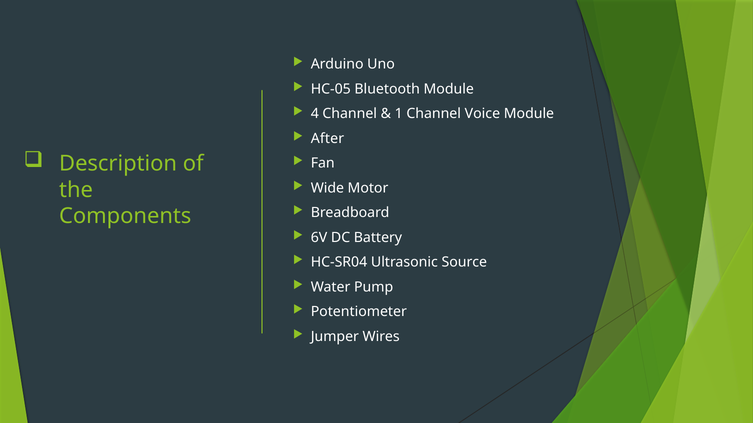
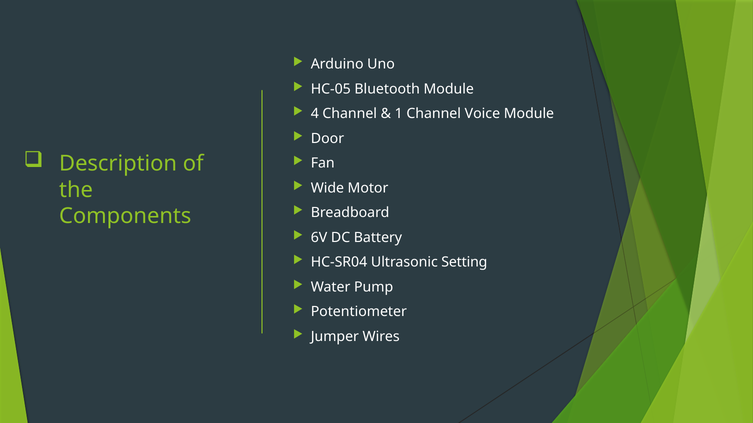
After: After -> Door
Source: Source -> Setting
